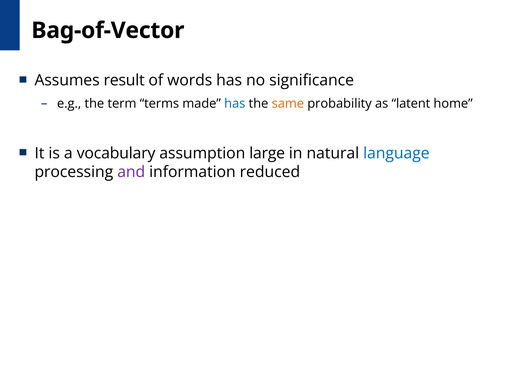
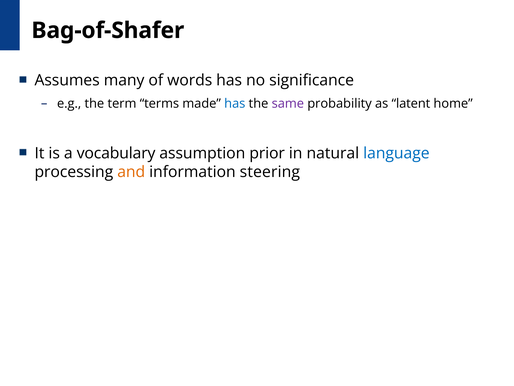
Bag-of-Vector: Bag-of-Vector -> Bag-of-Shafer
result: result -> many
same colour: orange -> purple
large: large -> prior
and colour: purple -> orange
reduced: reduced -> steering
